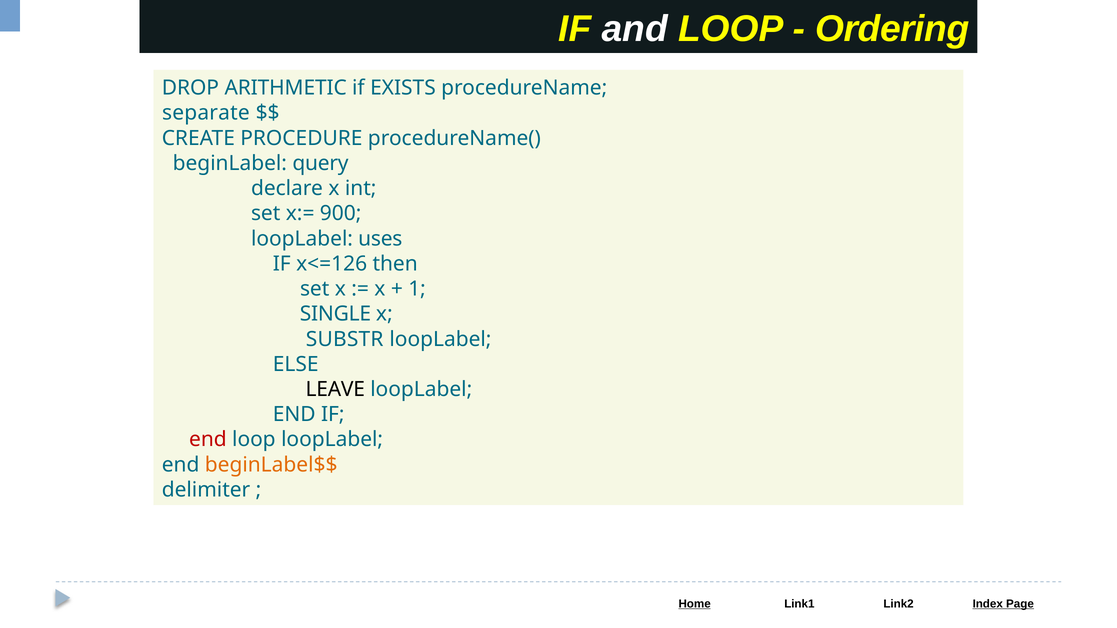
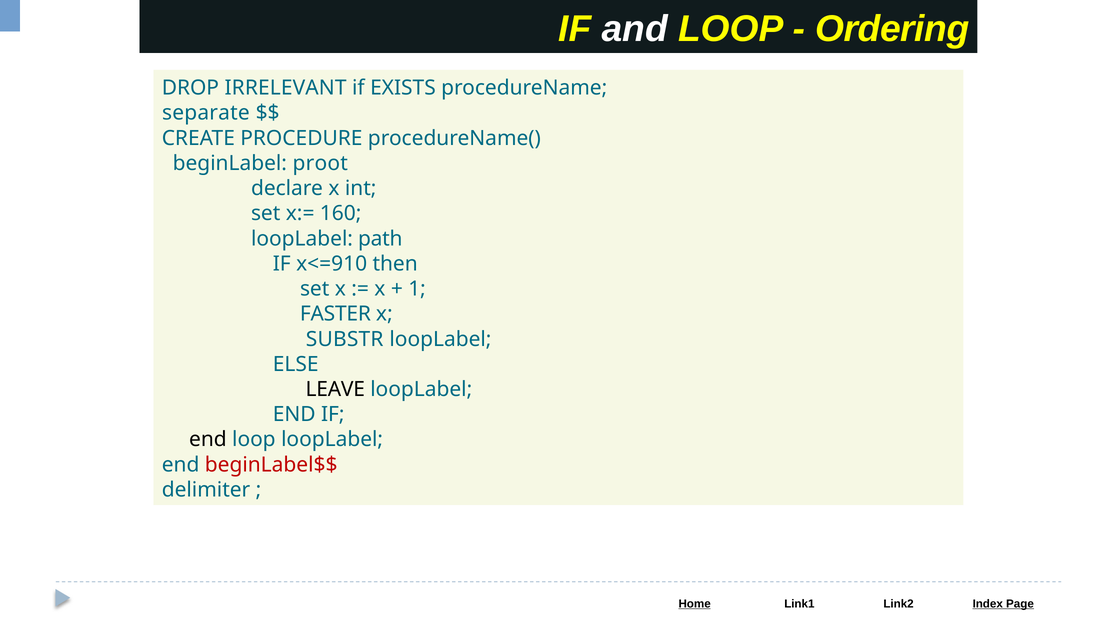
ARITHMETIC: ARITHMETIC -> IRRELEVANT
query: query -> proot
900: 900 -> 160
uses: uses -> path
x<=126: x<=126 -> x<=910
SINGLE: SINGLE -> FASTER
end at (208, 440) colour: red -> black
beginLabel$$ colour: orange -> red
